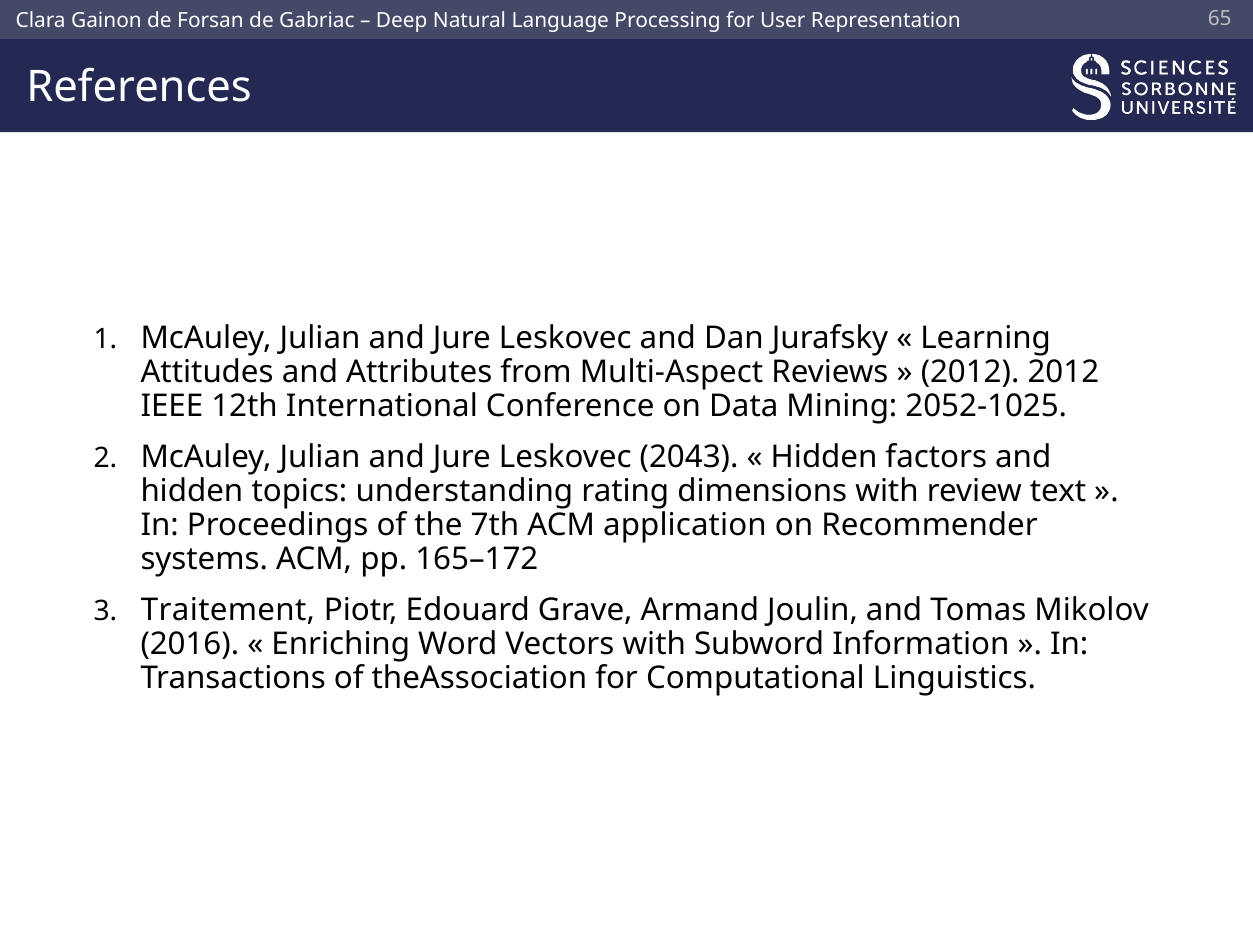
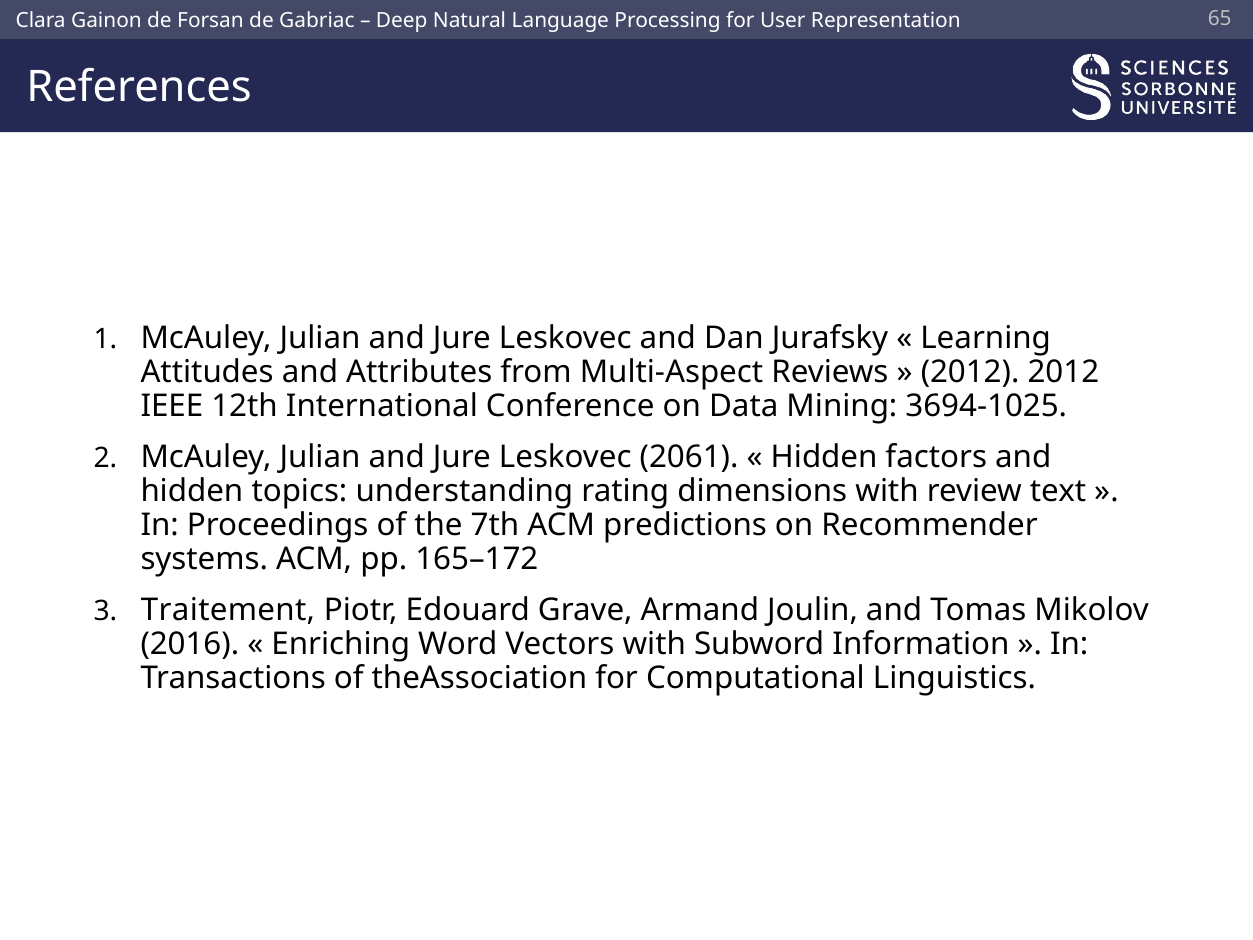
2052-1025: 2052-1025 -> 3694-1025
2043: 2043 -> 2061
application: application -> predictions
